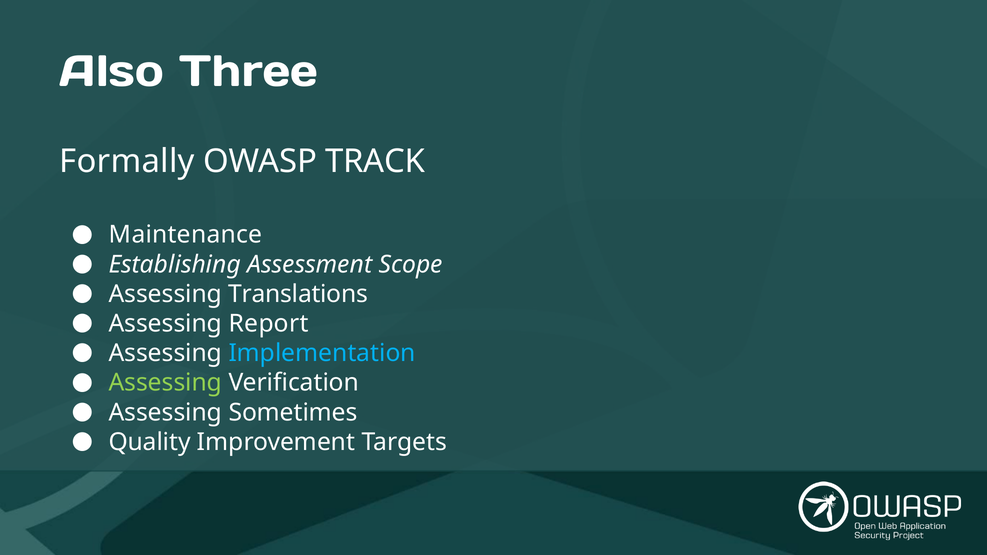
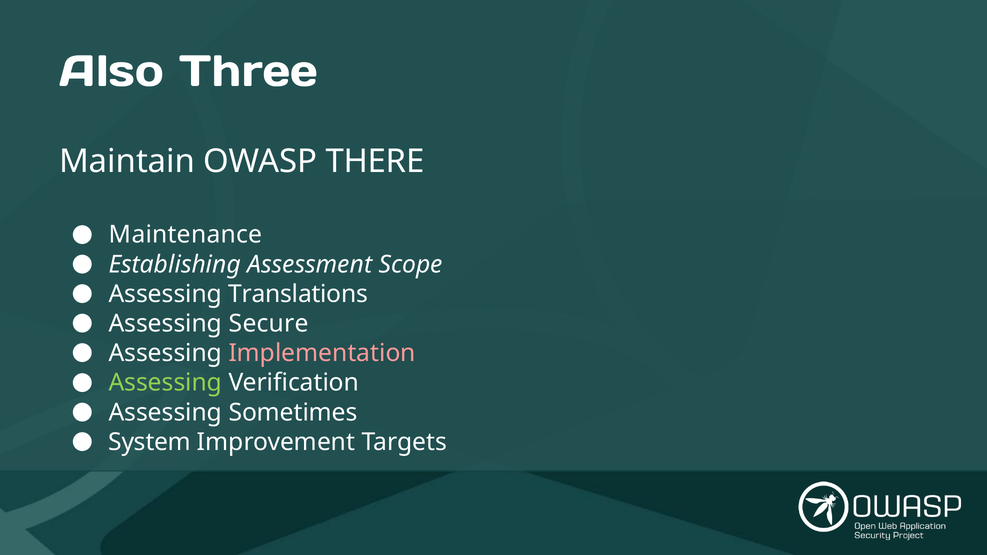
Formally: Formally -> Maintain
TRACK: TRACK -> THERE
Report: Report -> Secure
Implementation colour: light blue -> pink
Quality: Quality -> System
